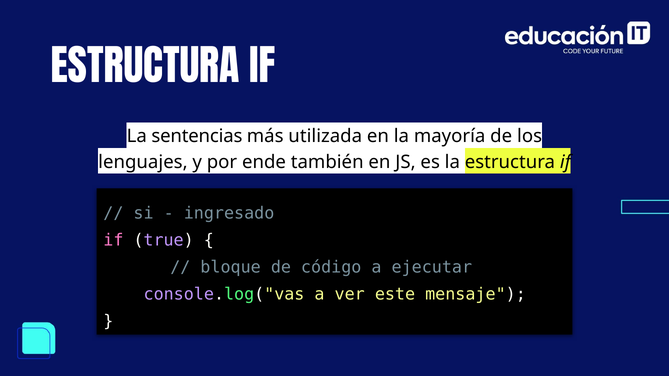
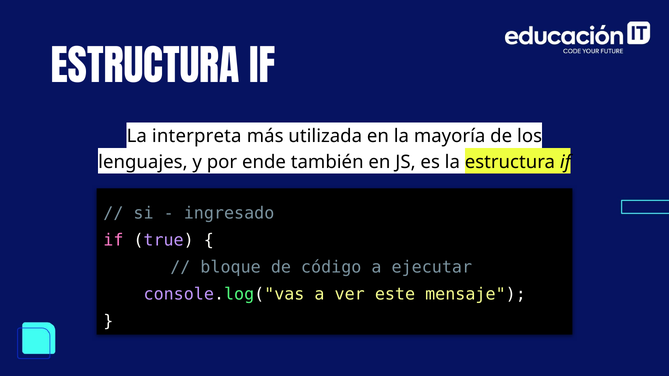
sentencias: sentencias -> interpreta
